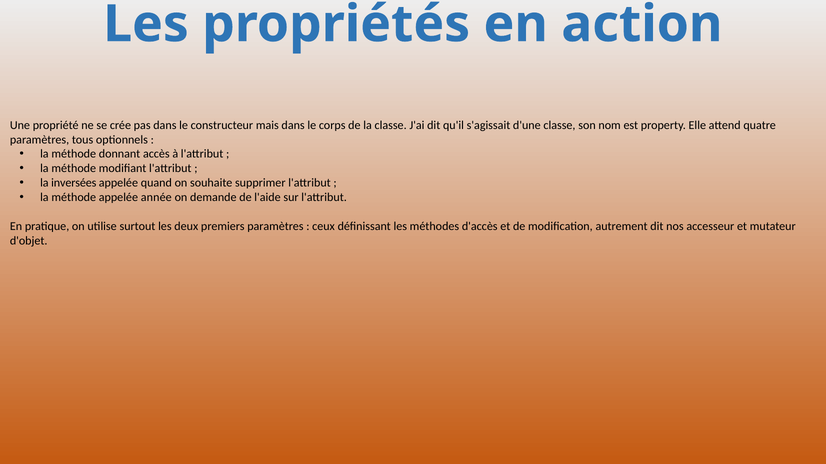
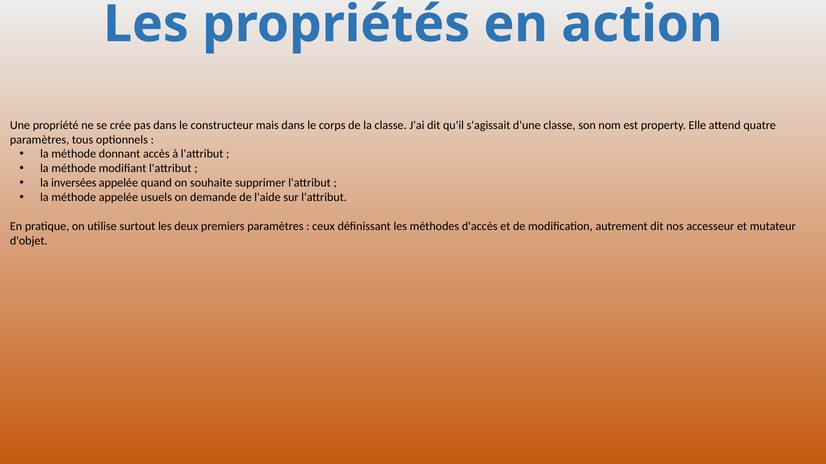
année: année -> usuels
